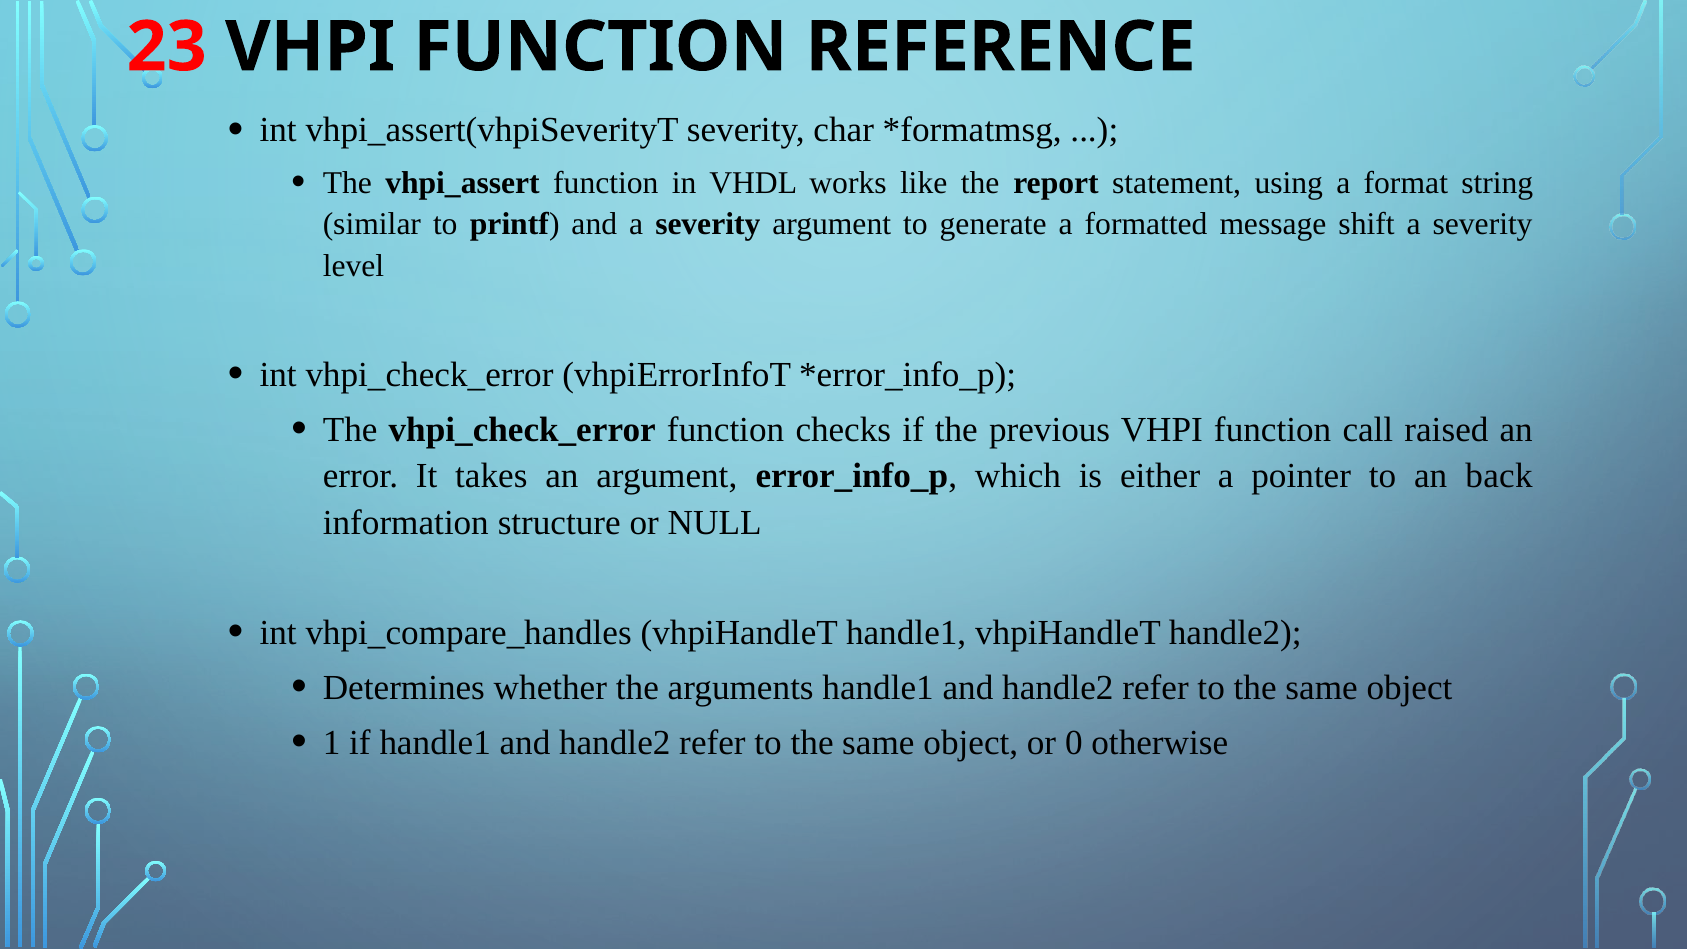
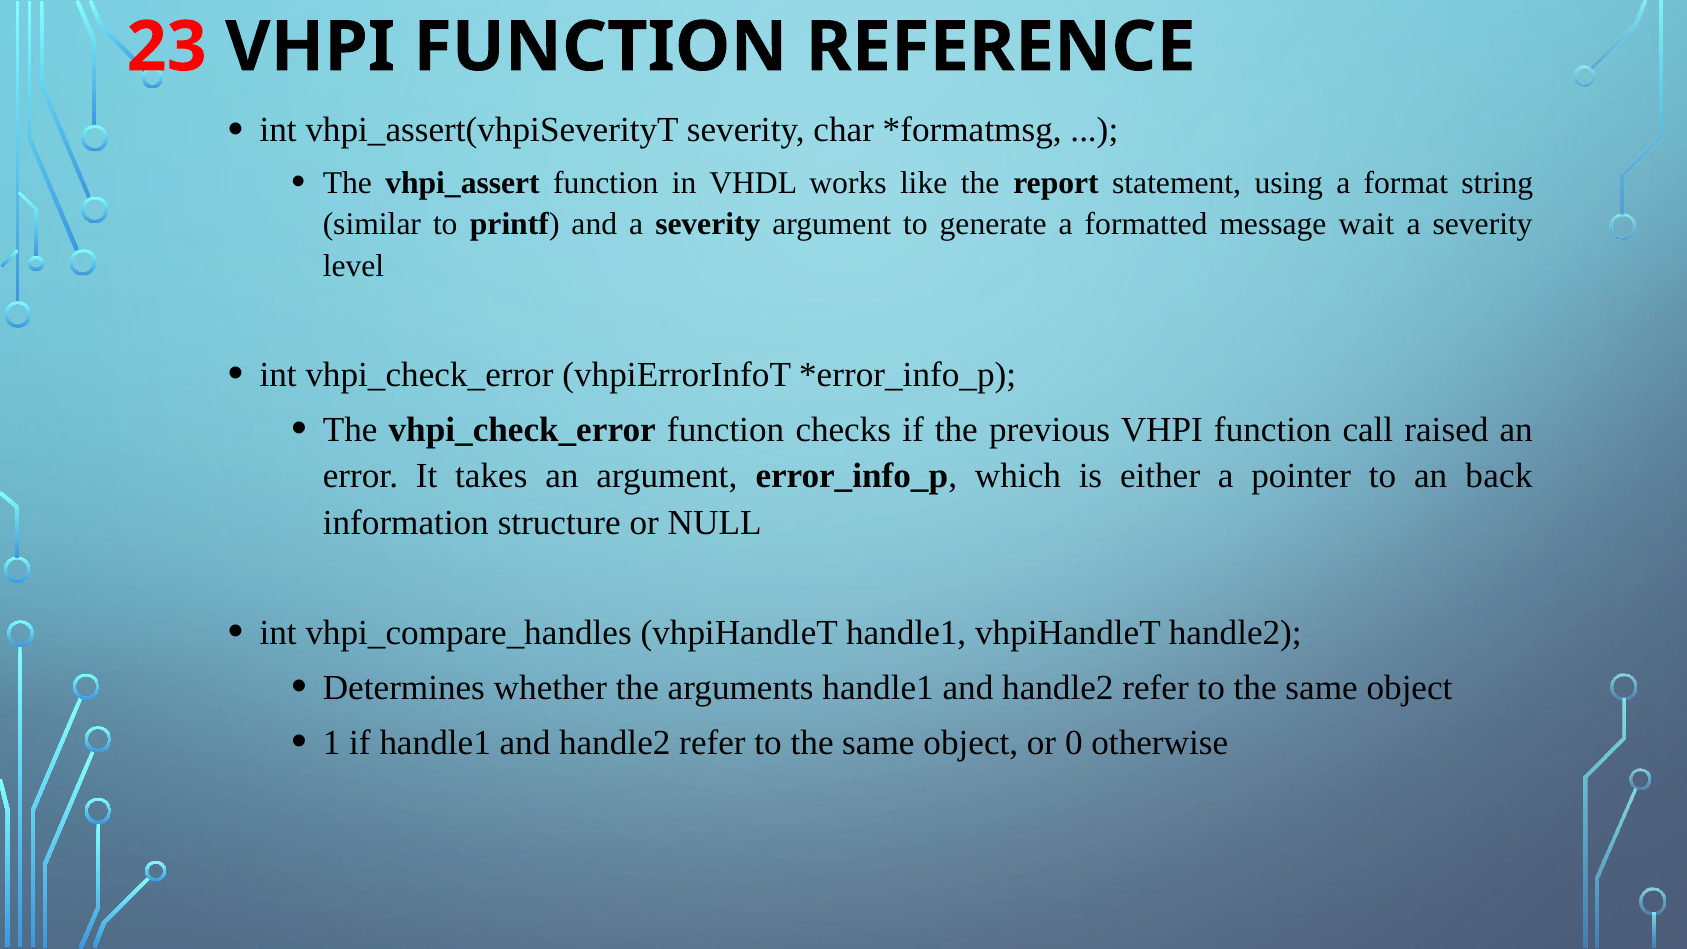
shift: shift -> wait
